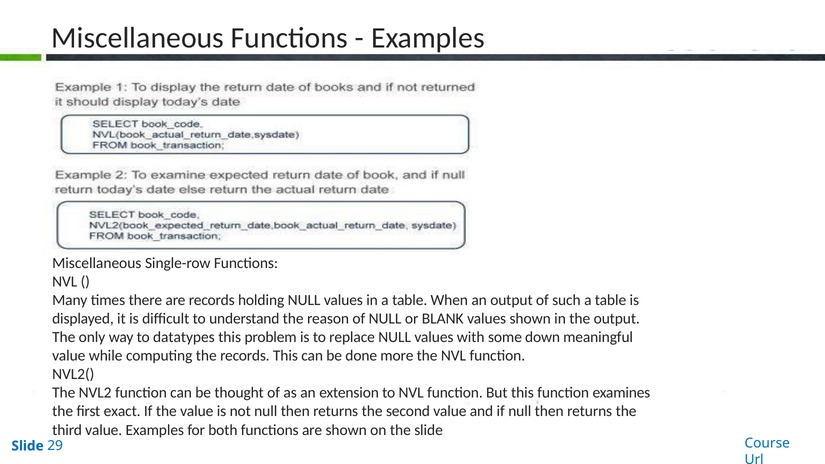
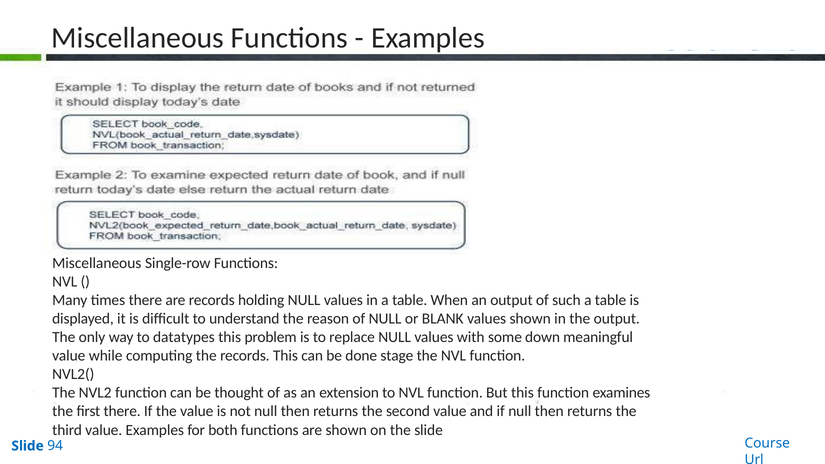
more: more -> stage
first exact: exact -> there
29: 29 -> 94
